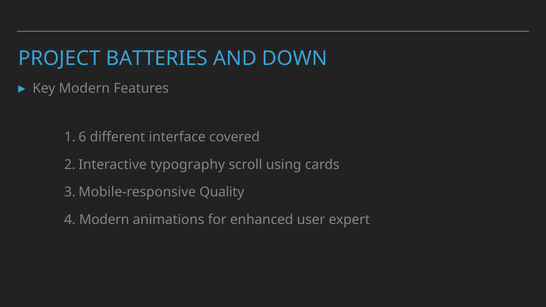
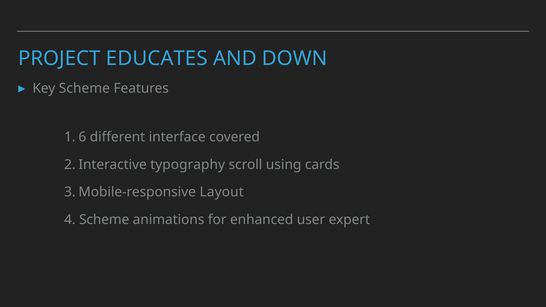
BATTERIES: BATTERIES -> EDUCATES
Key Modern: Modern -> Scheme
Quality: Quality -> Layout
4 Modern: Modern -> Scheme
